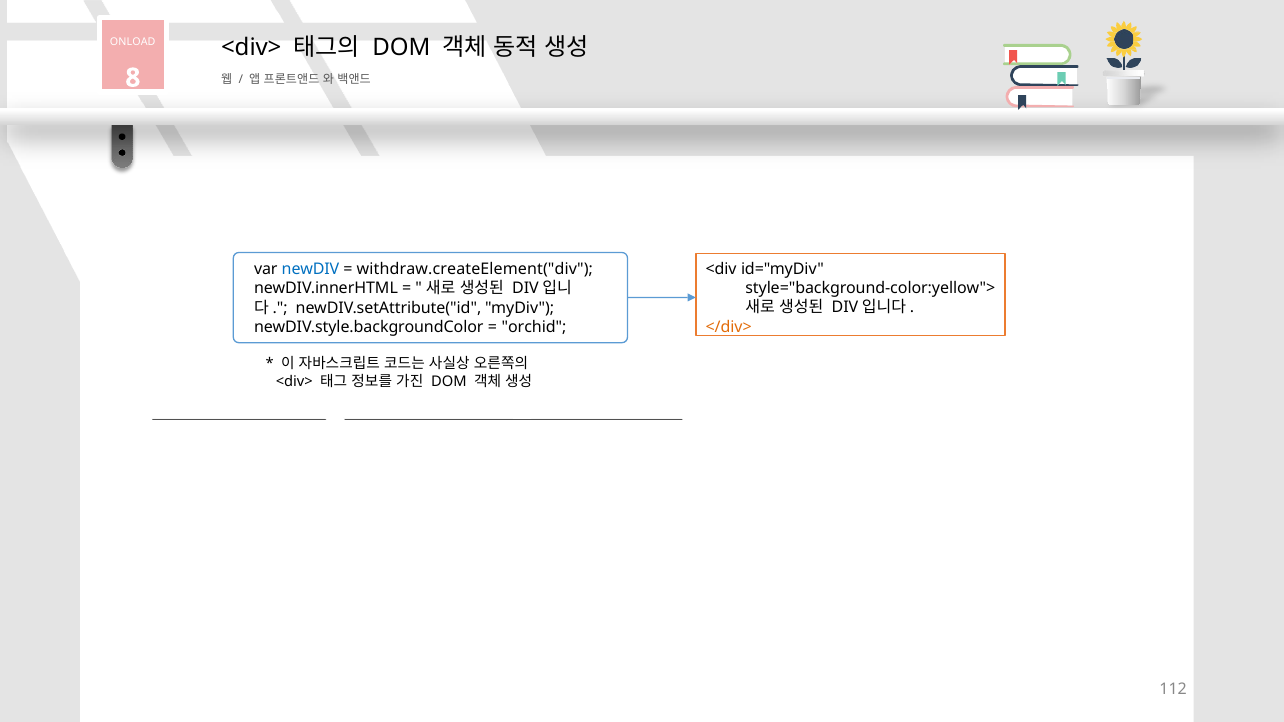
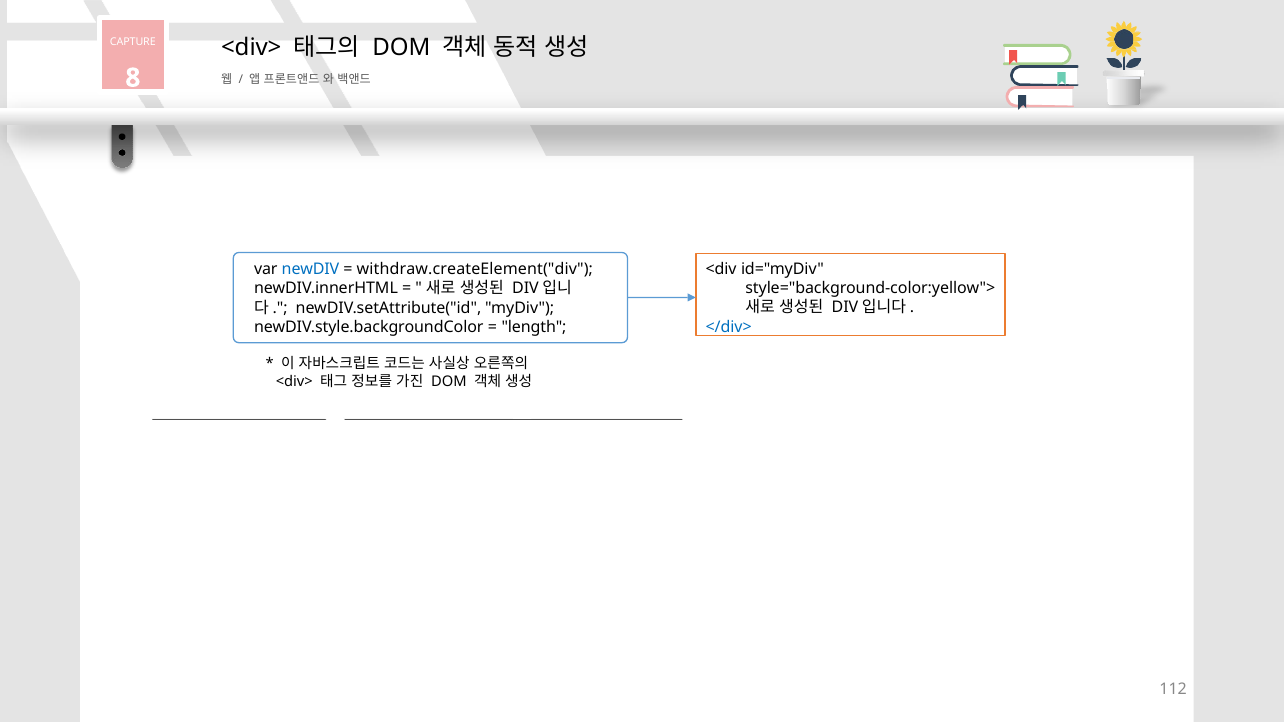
ONLOAD: ONLOAD -> CAPTURE
</div> colour: orange -> blue
orchid: orchid -> length
